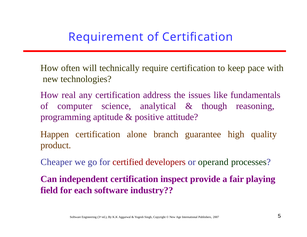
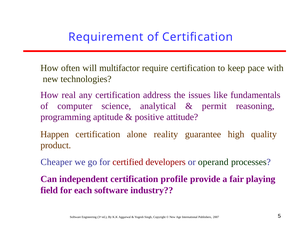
technically: technically -> multifactor
though: though -> permit
branch: branch -> reality
inspect: inspect -> profile
